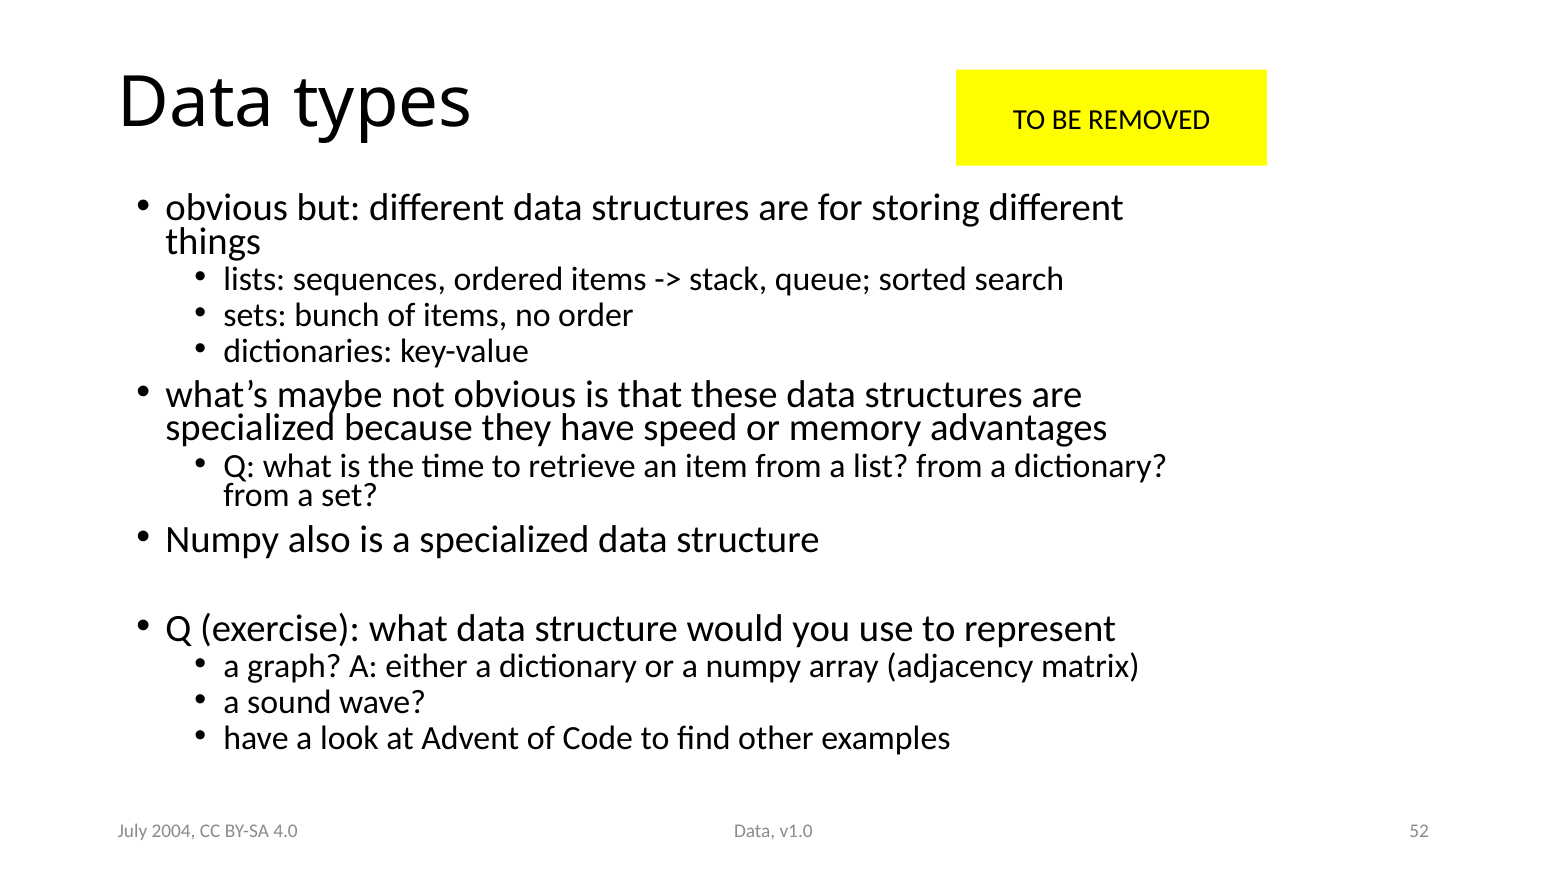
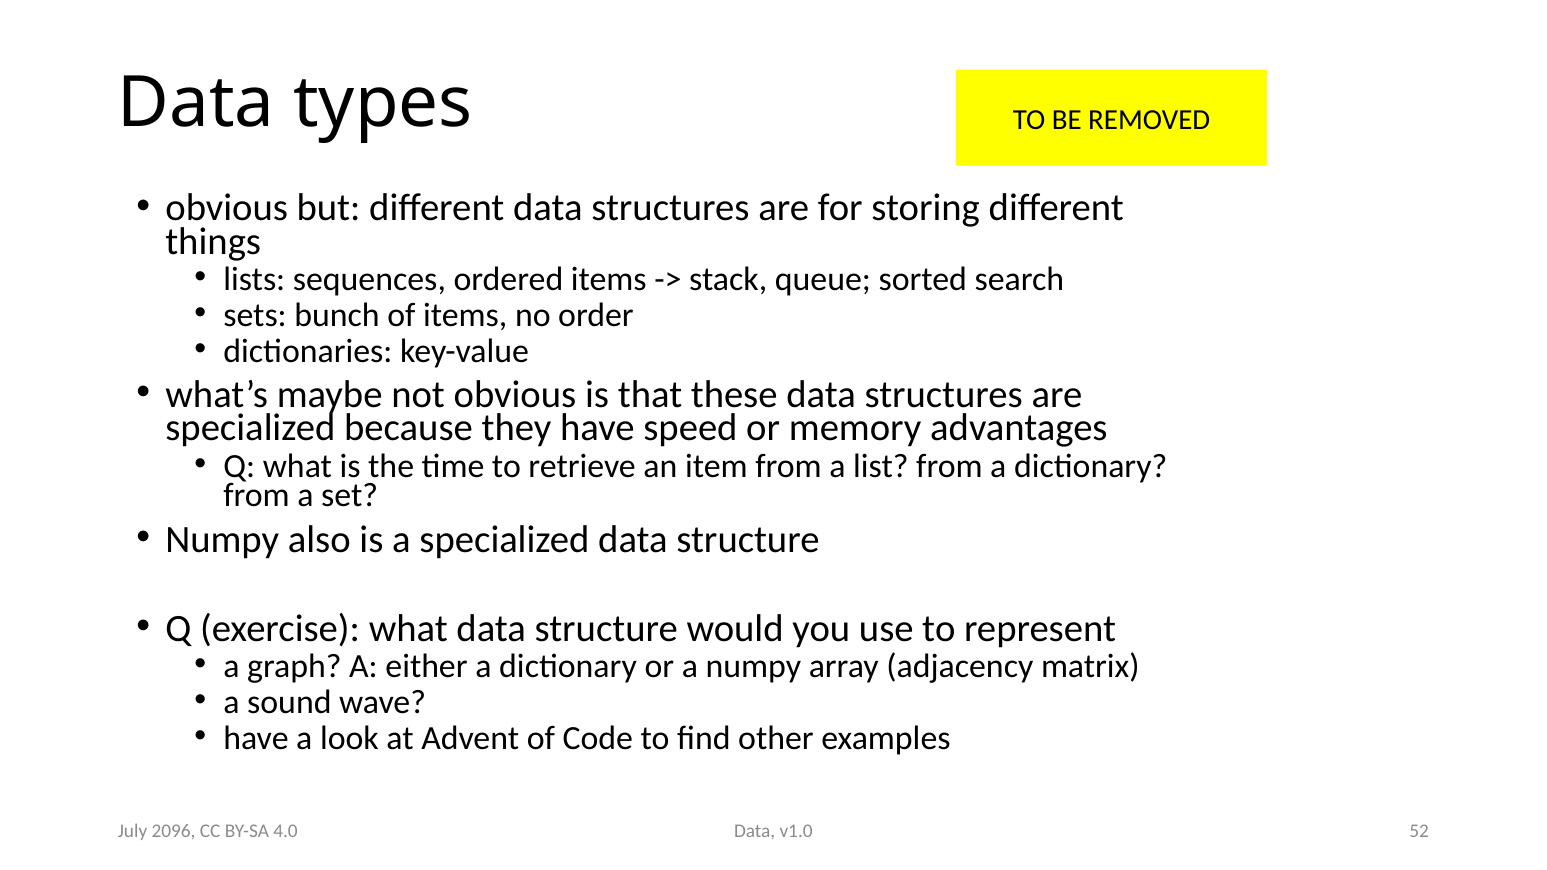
2004: 2004 -> 2096
